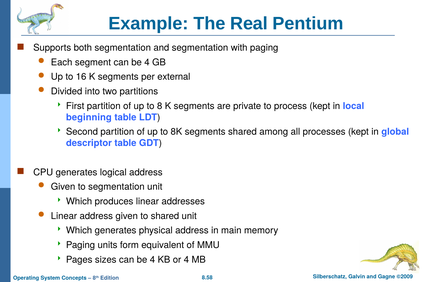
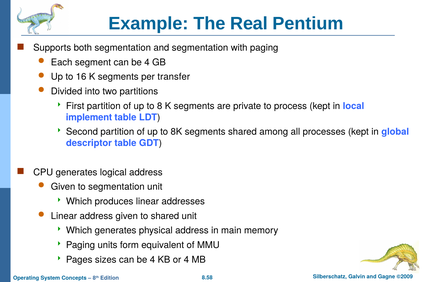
external: external -> transfer
beginning: beginning -> implement
